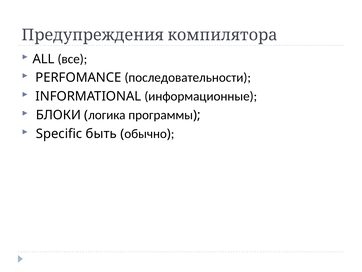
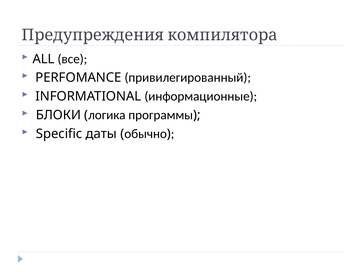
последовательности: последовательности -> привилегированный
быть: быть -> даты
